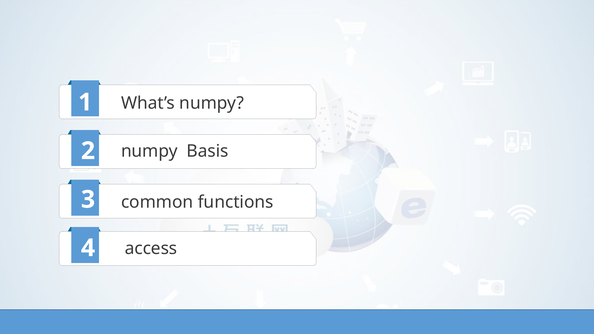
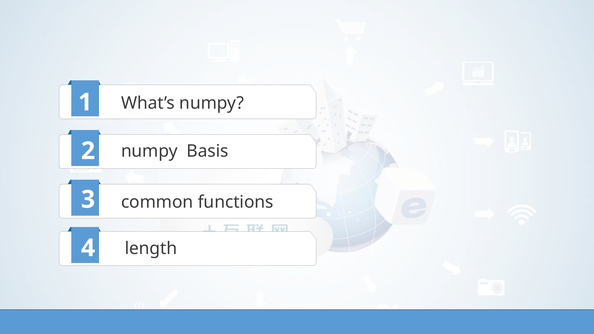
access: access -> length
